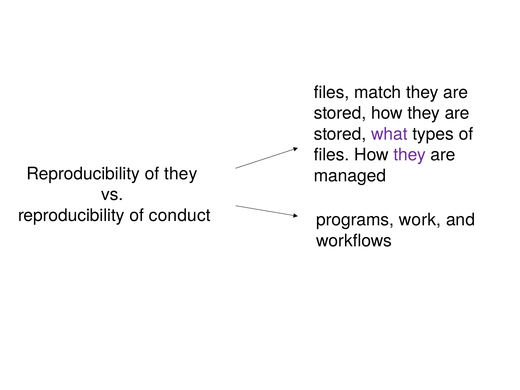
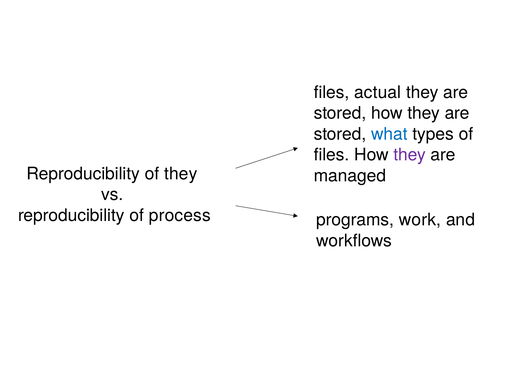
match: match -> actual
what colour: purple -> blue
conduct: conduct -> process
